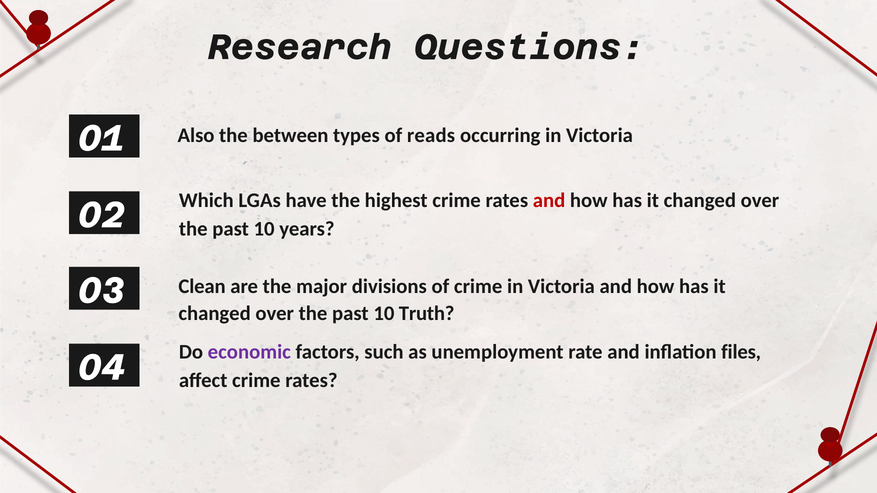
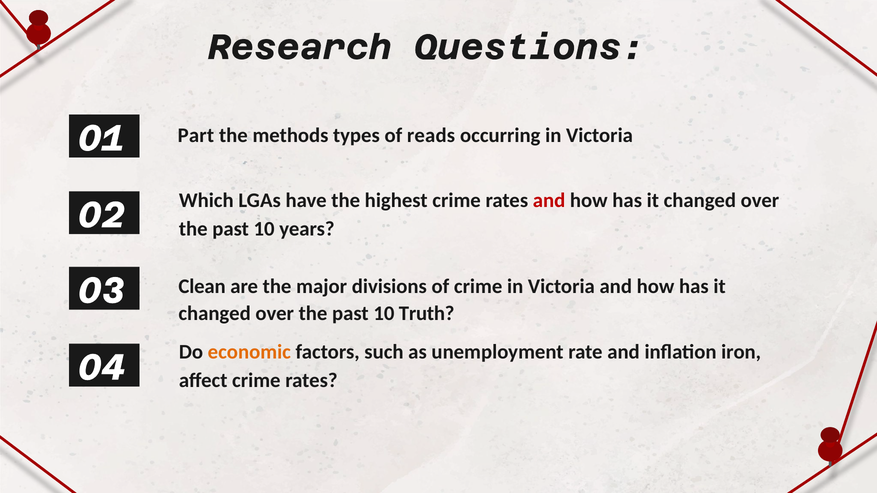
Also: Also -> Part
between: between -> methods
economic colour: purple -> orange
files: files -> iron
